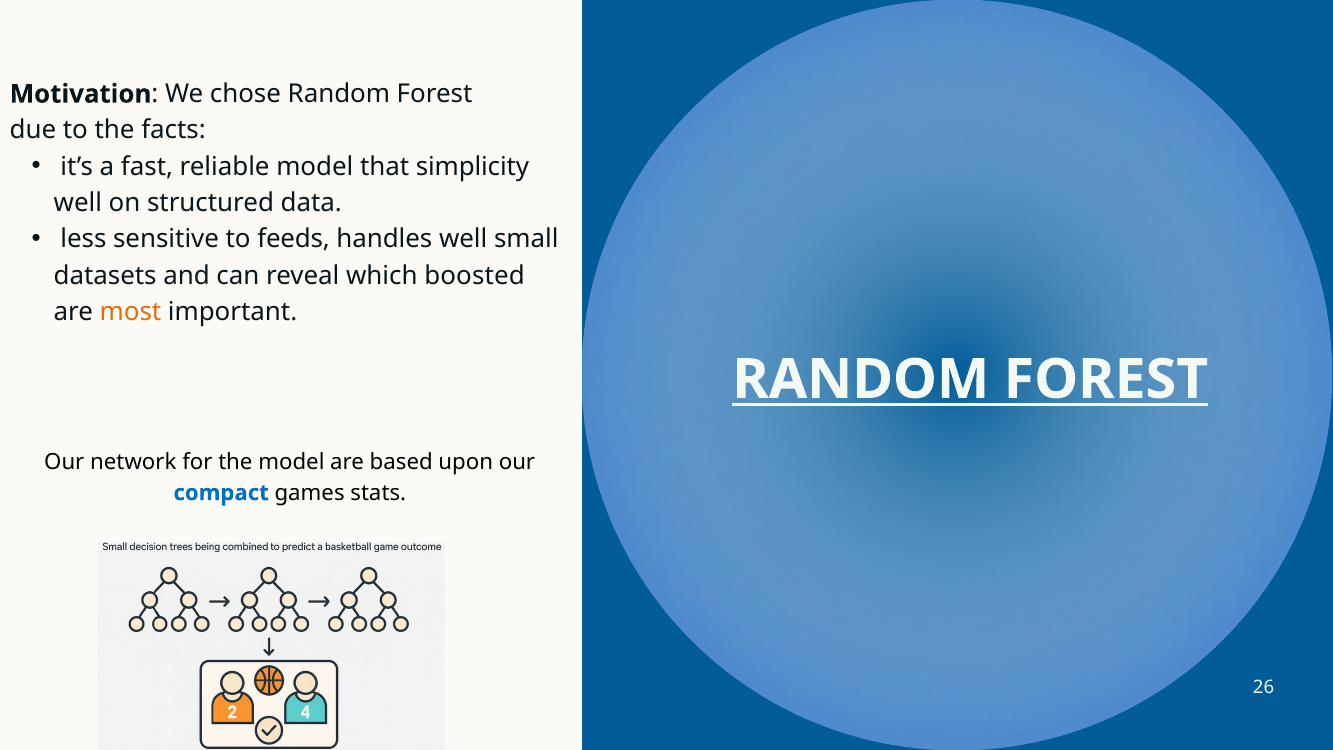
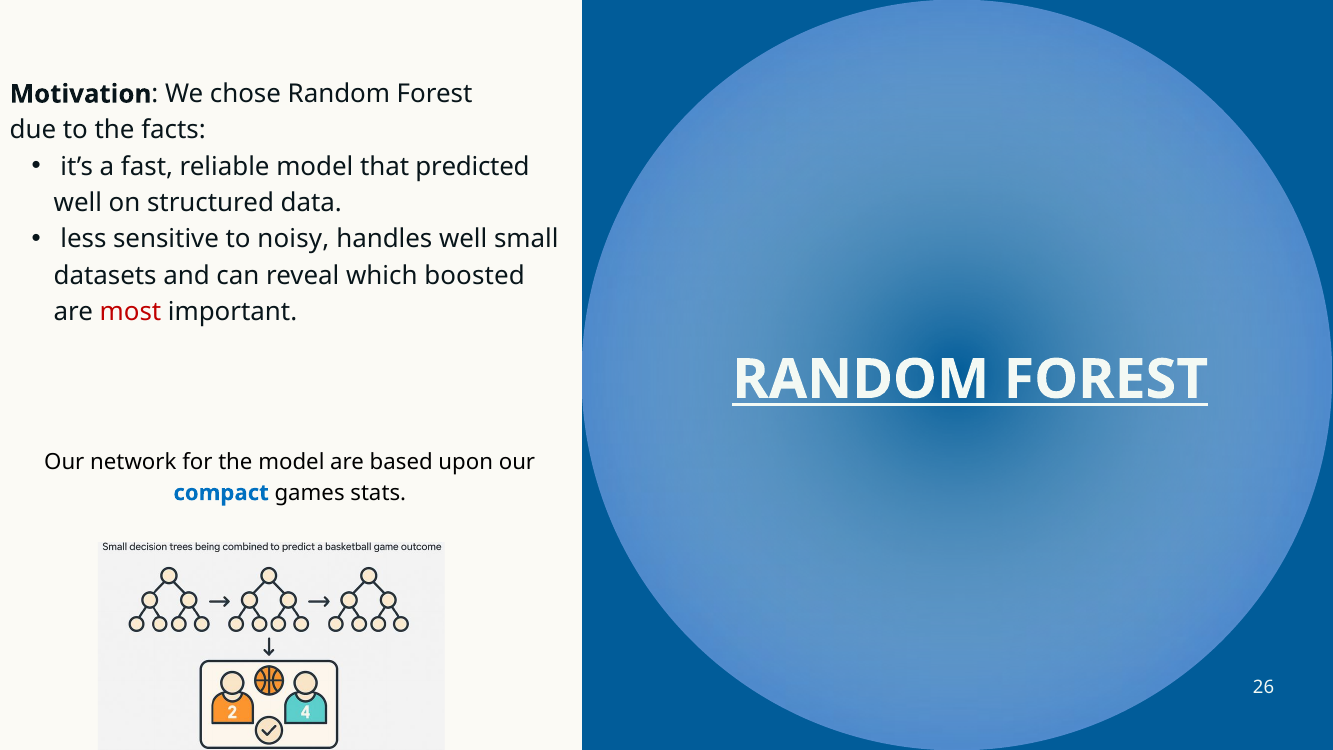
simplicity: simplicity -> predicted
feeds: feeds -> noisy
most colour: orange -> red
